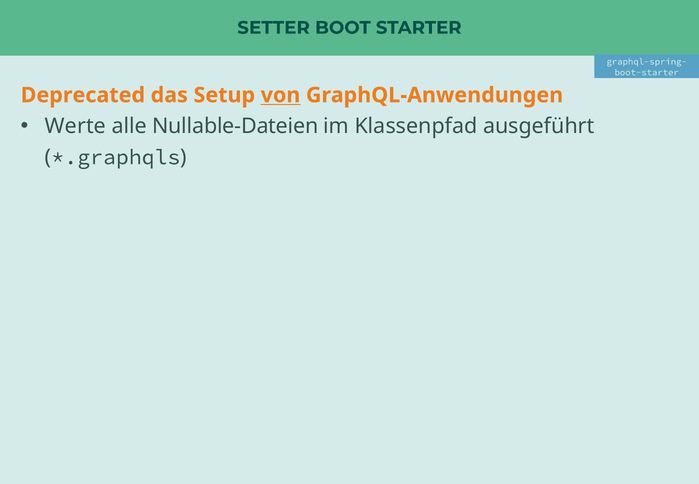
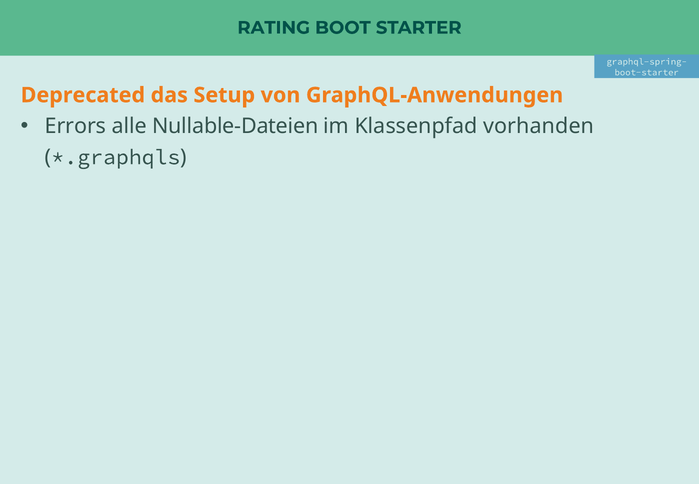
SETTER: SETTER -> RATING
von underline: present -> none
Werte: Werte -> Errors
ausgeführt: ausgeführt -> vorhanden
